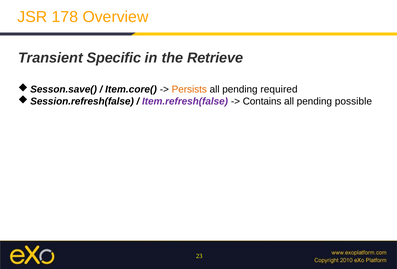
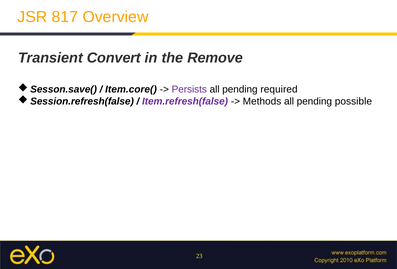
178: 178 -> 817
Specific: Specific -> Convert
Retrieve: Retrieve -> Remove
Persists colour: orange -> purple
Contains: Contains -> Methods
